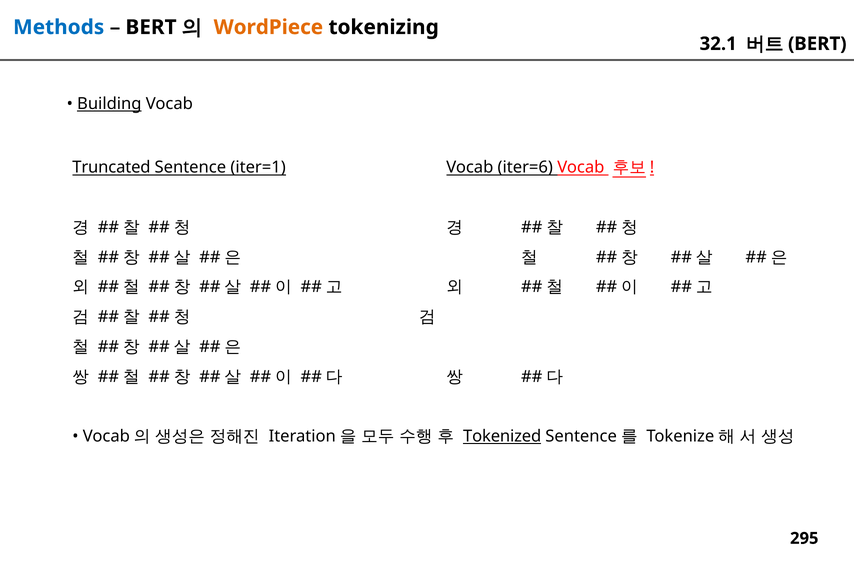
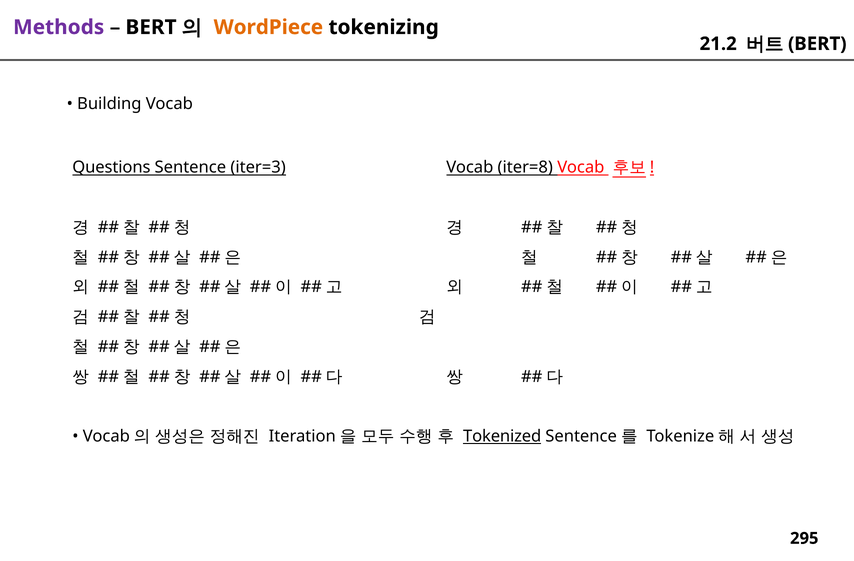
Methods colour: blue -> purple
32.1: 32.1 -> 21.2
Building underline: present -> none
Truncated: Truncated -> Questions
iter=1: iter=1 -> iter=3
iter=6: iter=6 -> iter=8
